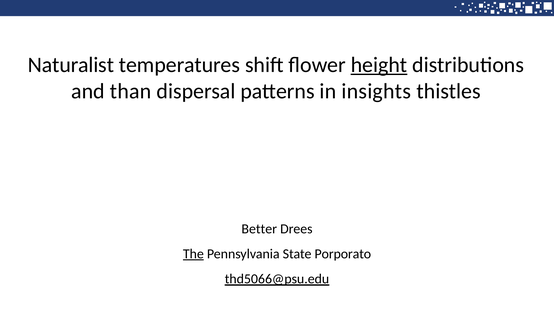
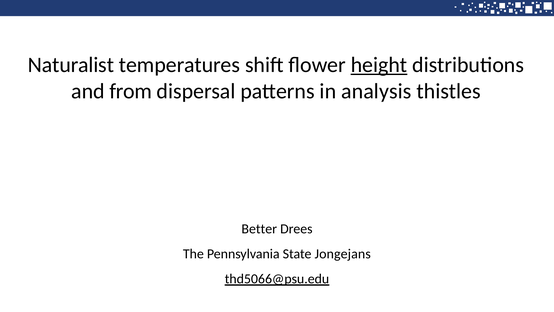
than: than -> from
insights: insights -> analysis
The underline: present -> none
Porporato: Porporato -> Jongejans
